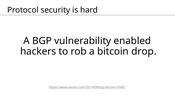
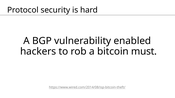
drop: drop -> must
